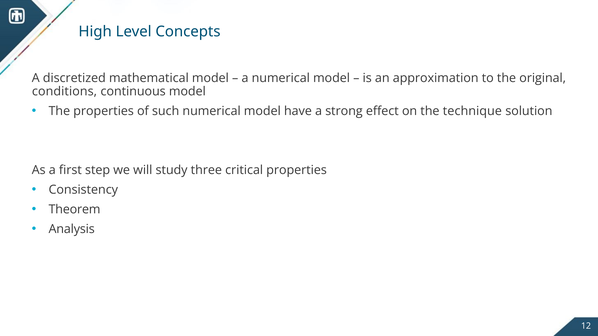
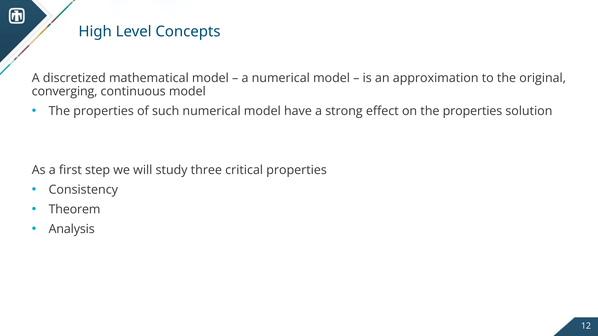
conditions: conditions -> converging
on the technique: technique -> properties
